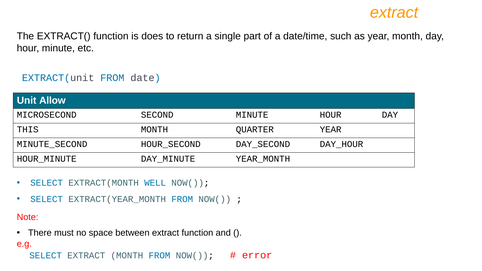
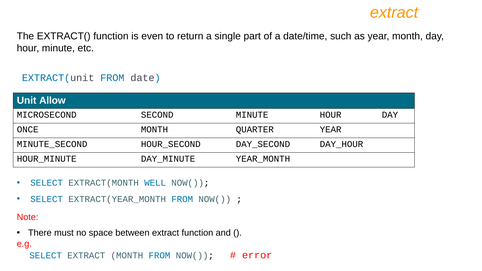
does: does -> even
THIS: THIS -> ONCE
